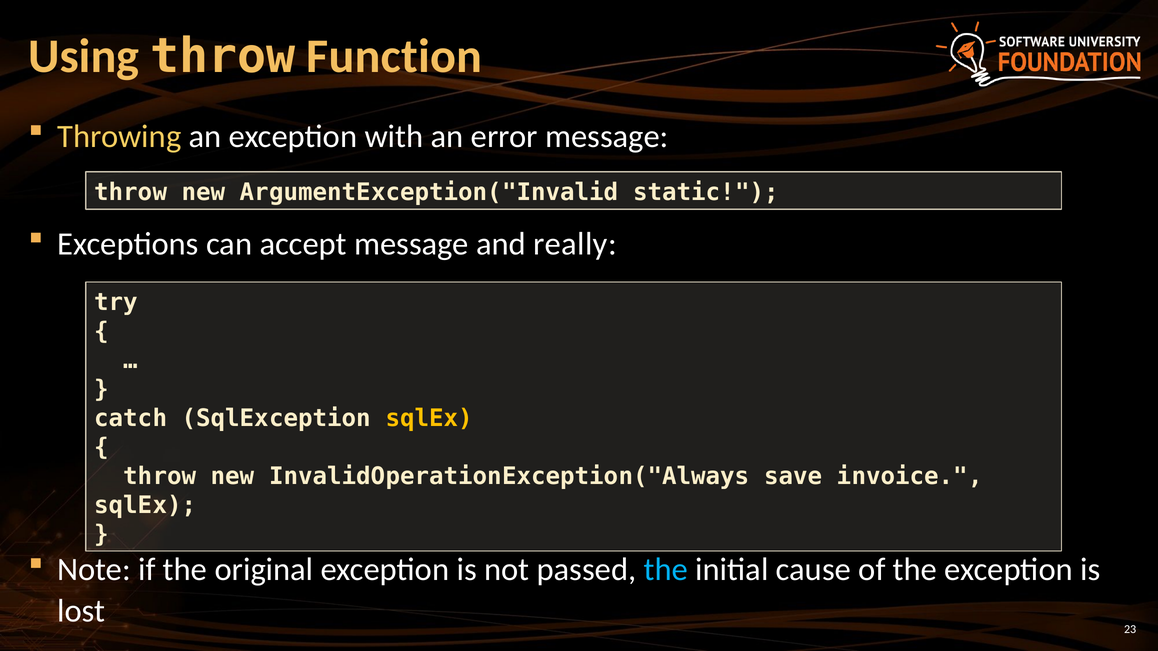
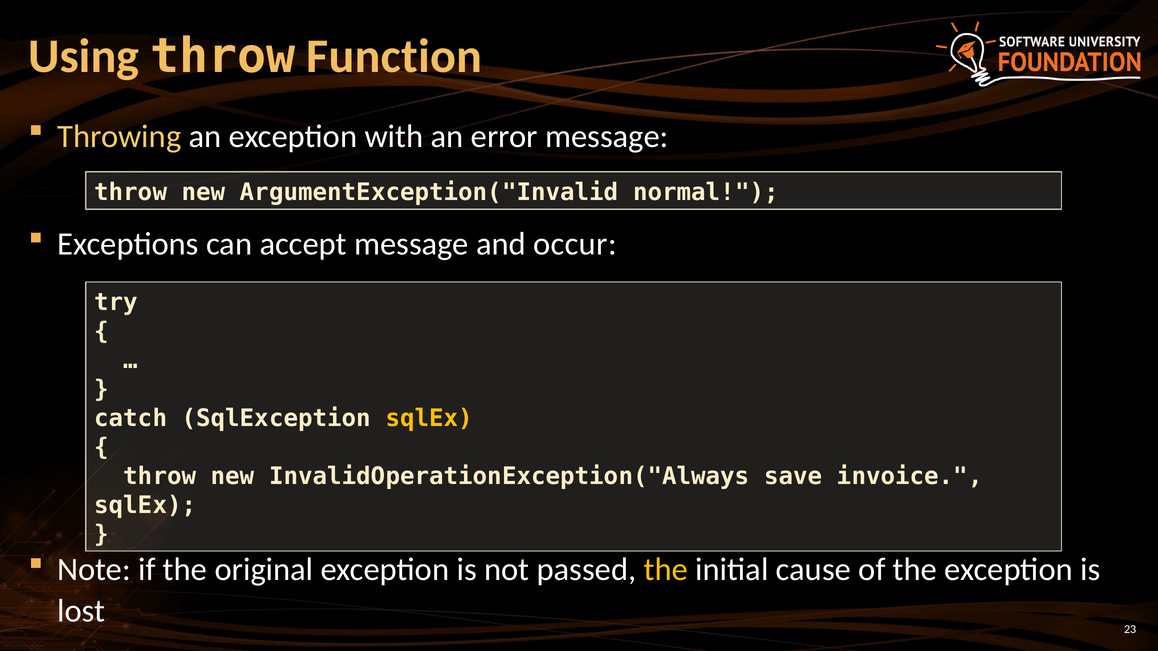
static: static -> normal
really: really -> occur
the at (666, 570) colour: light blue -> yellow
